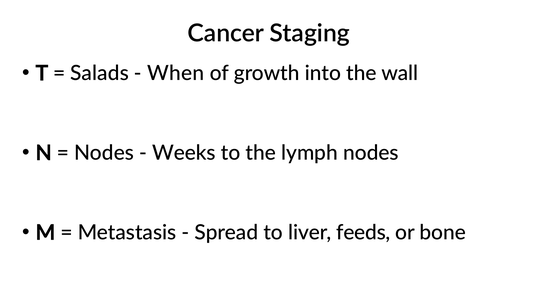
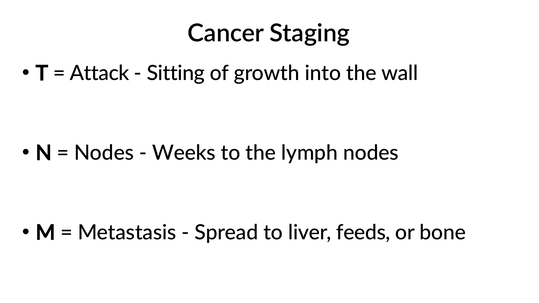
Salads: Salads -> Attack
When: When -> Sitting
